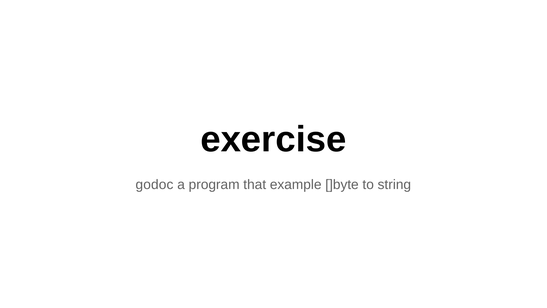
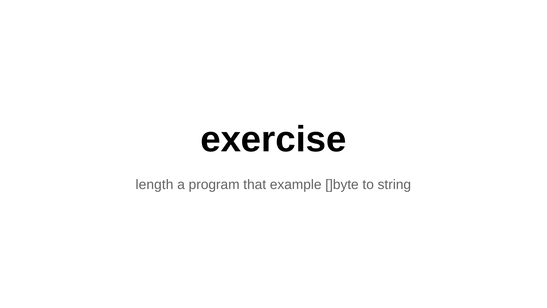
godoc: godoc -> length
